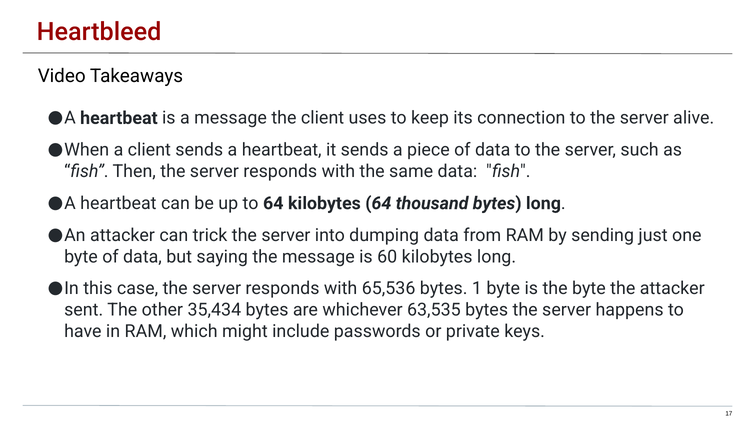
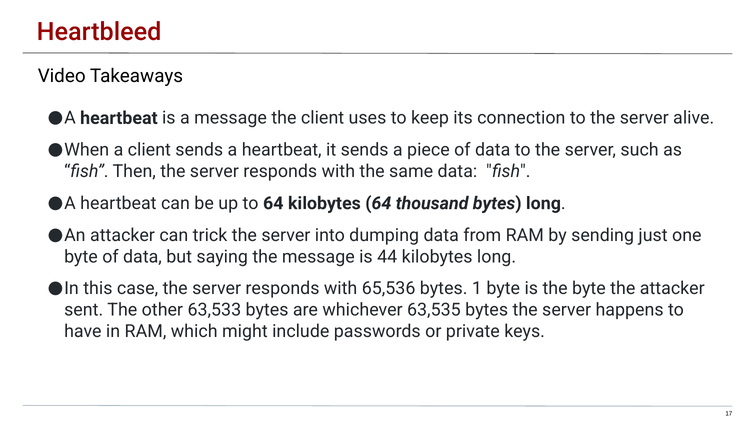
60: 60 -> 44
35,434: 35,434 -> 63,533
